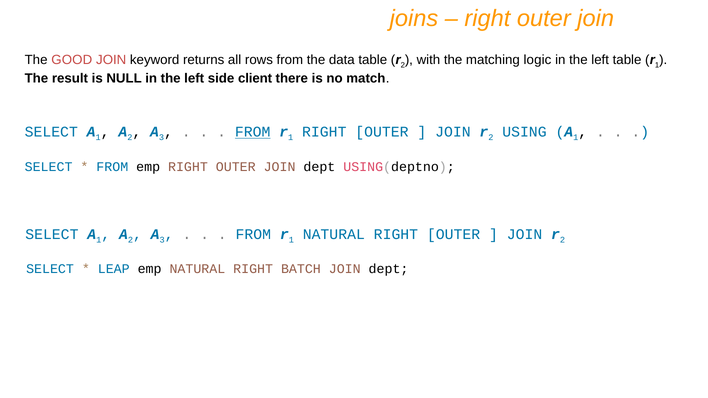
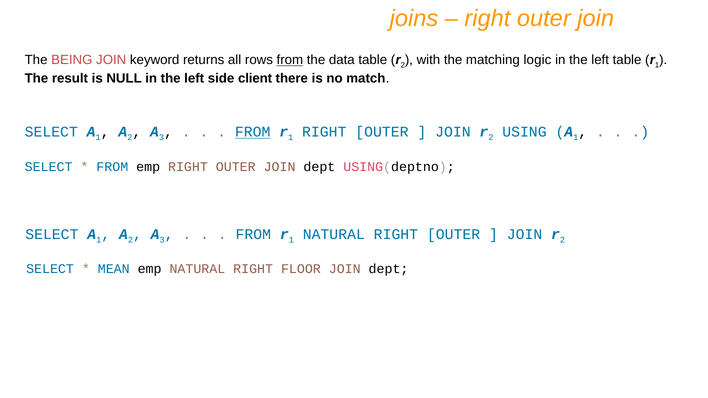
GOOD: GOOD -> BEING
from at (290, 60) underline: none -> present
LEAP: LEAP -> MEAN
BATCH: BATCH -> FLOOR
